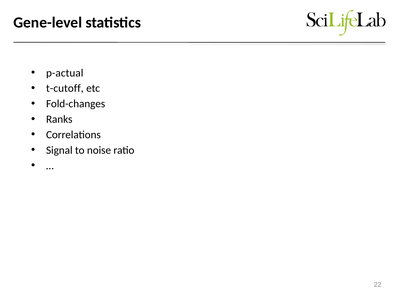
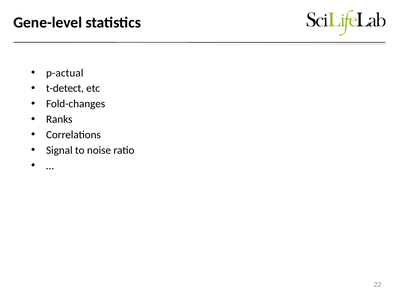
t-cutoff: t-cutoff -> t-detect
